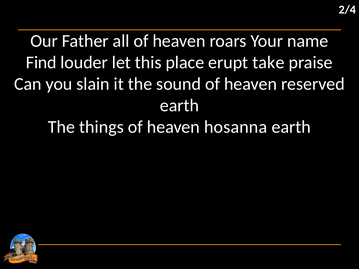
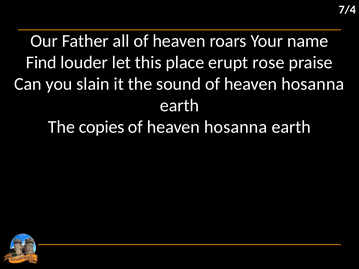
2/4: 2/4 -> 7/4
take: take -> rose
sound of heaven reserved: reserved -> hosanna
things: things -> copies
